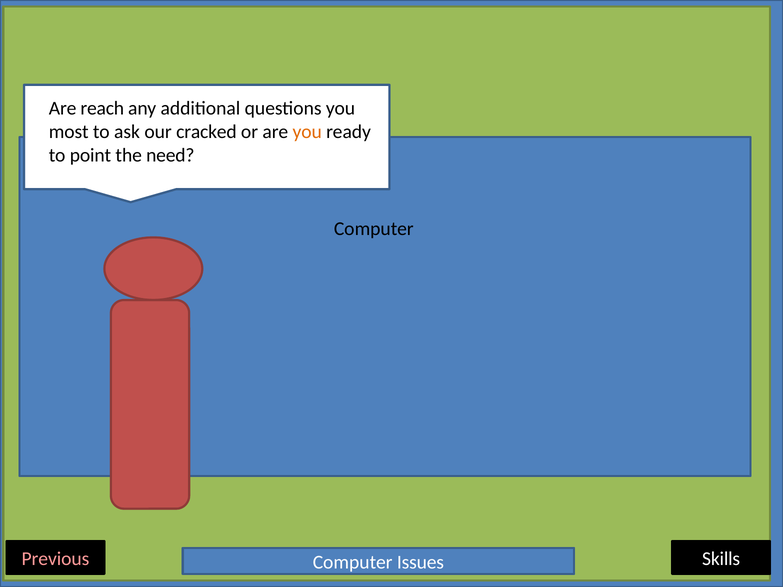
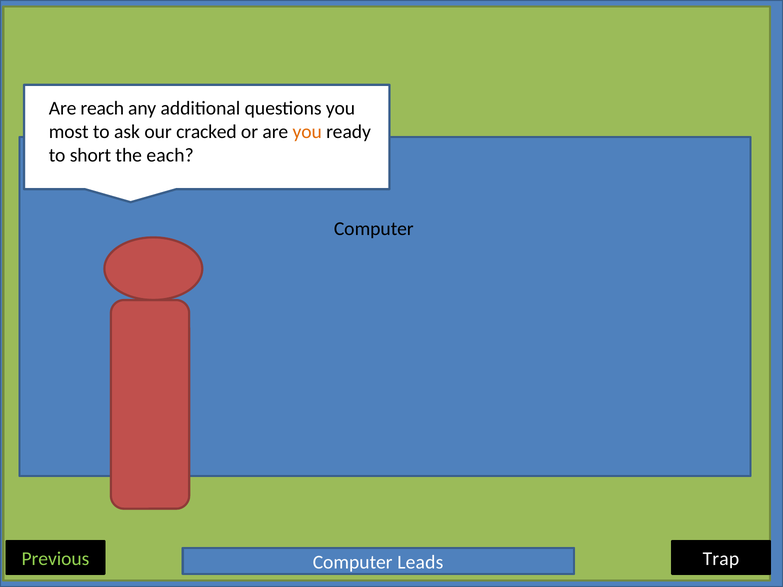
point: point -> short
need: need -> each
Previous colour: pink -> light green
Skills: Skills -> Trap
Issues: Issues -> Leads
